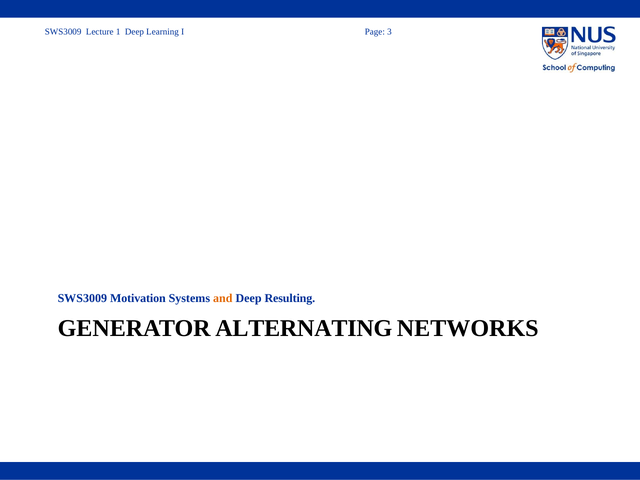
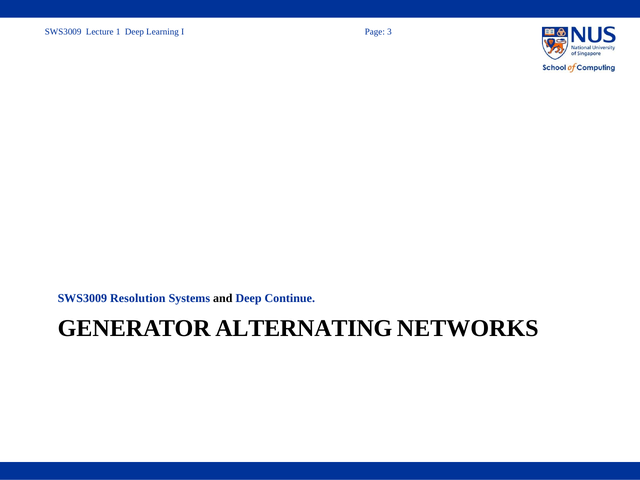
Motivation: Motivation -> Resolution
and colour: orange -> black
Resulting: Resulting -> Continue
